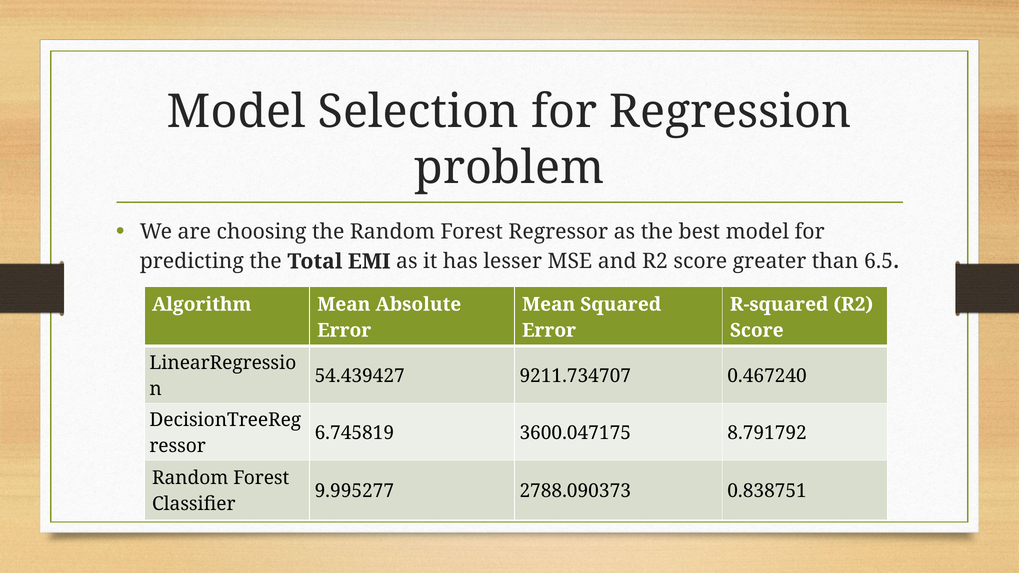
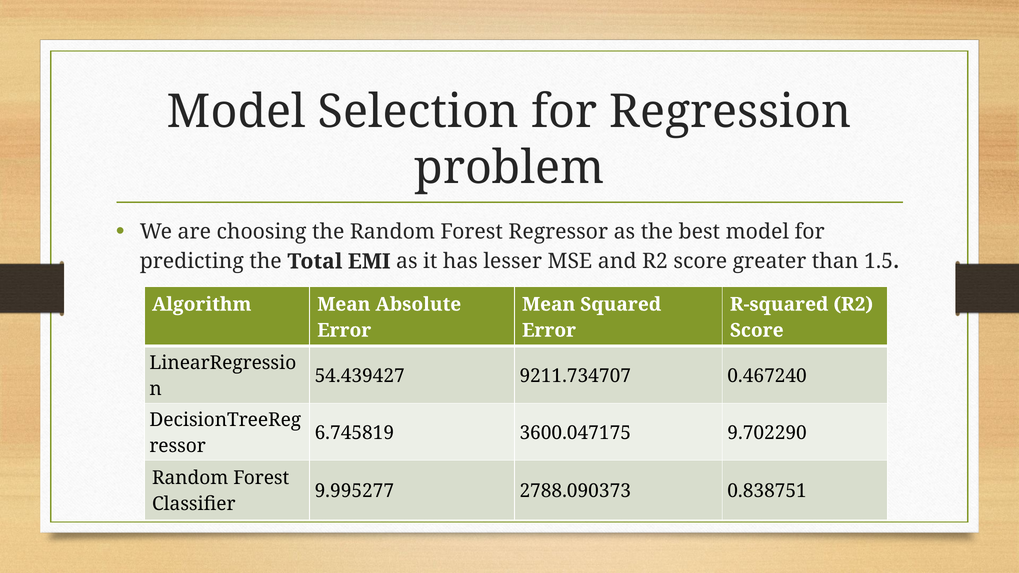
6.5: 6.5 -> 1.5
8.791792: 8.791792 -> 9.702290
